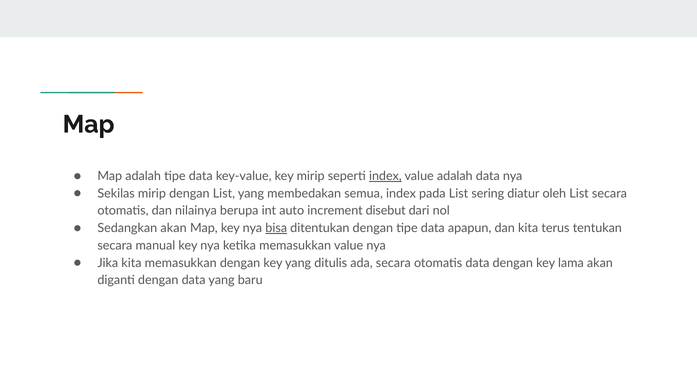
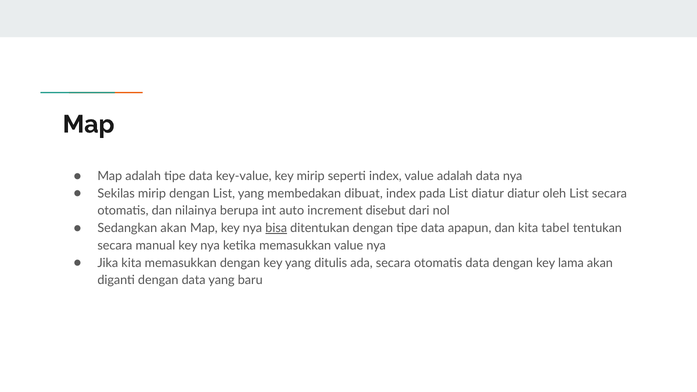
index at (385, 176) underline: present -> none
semua: semua -> dibuat
List sering: sering -> diatur
terus: terus -> tabel
